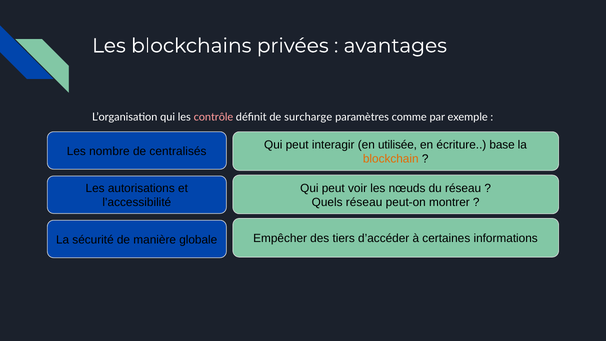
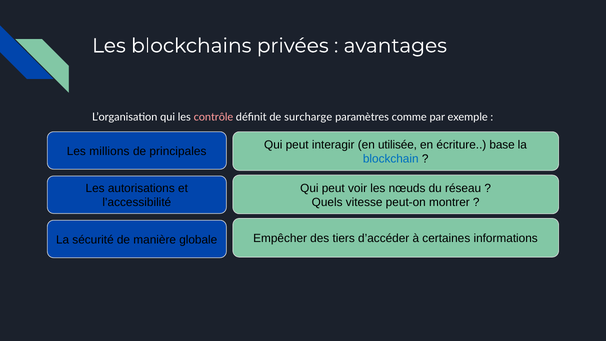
nombre: nombre -> millions
centralisés: centralisés -> principales
blockchain colour: orange -> blue
Quels réseau: réseau -> vitesse
